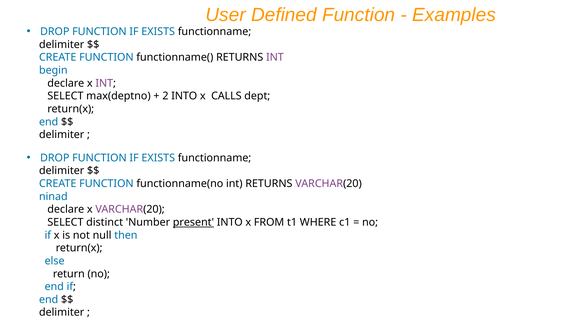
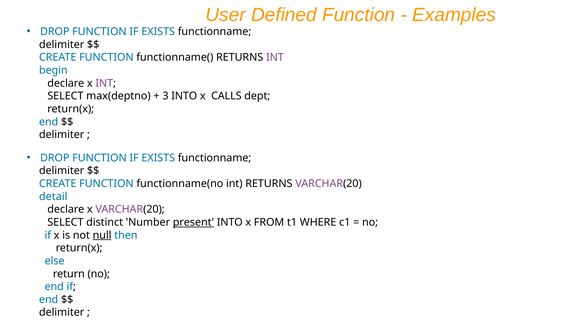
2: 2 -> 3
ninad: ninad -> detail
null underline: none -> present
